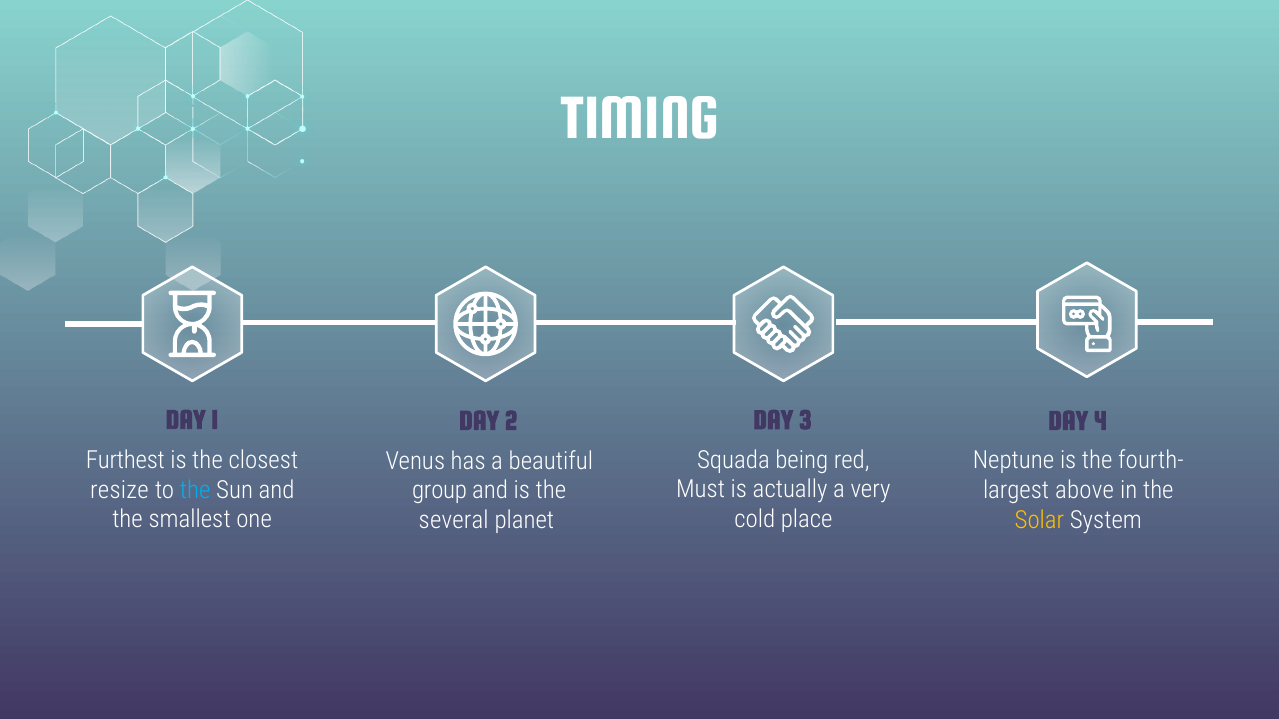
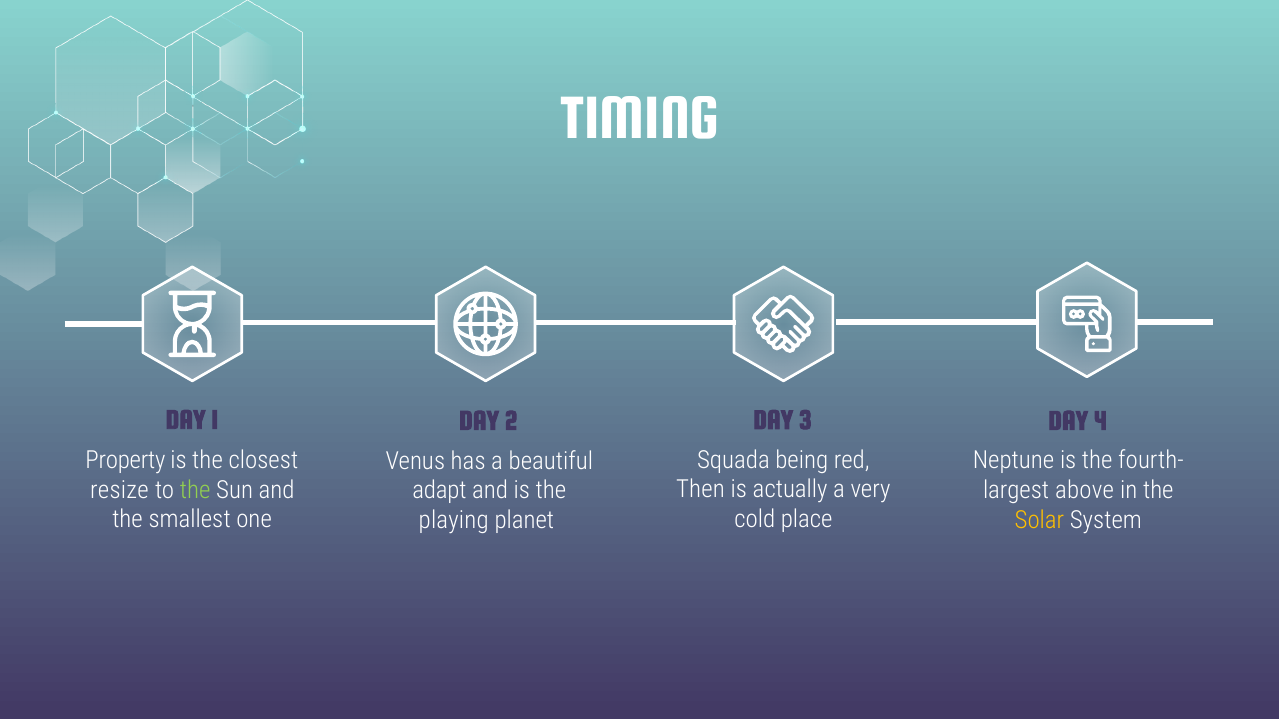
Furthest: Furthest -> Property
Must: Must -> Then
the at (195, 490) colour: light blue -> light green
group: group -> adapt
several: several -> playing
